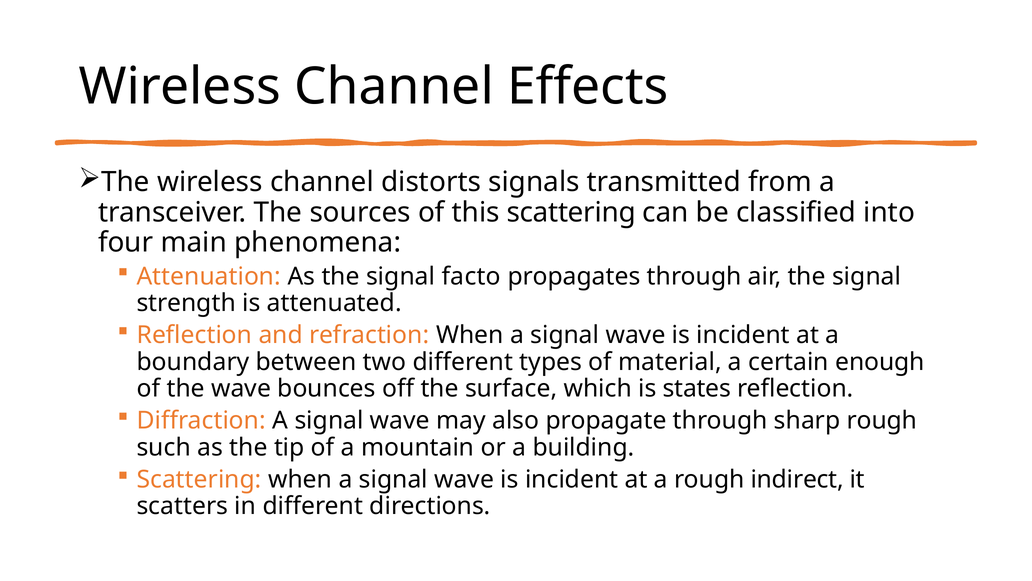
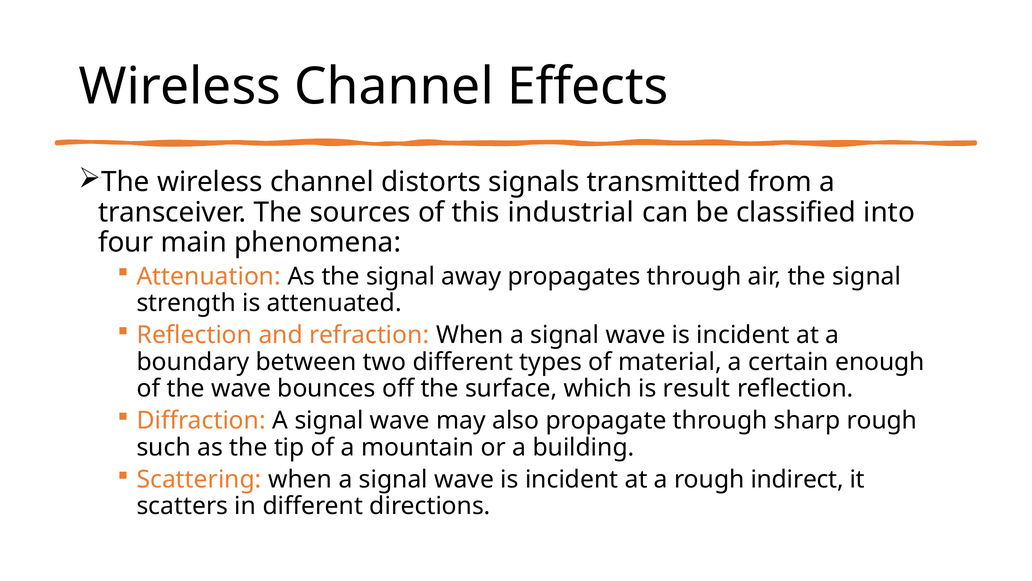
this scattering: scattering -> industrial
facto: facto -> away
states: states -> result
